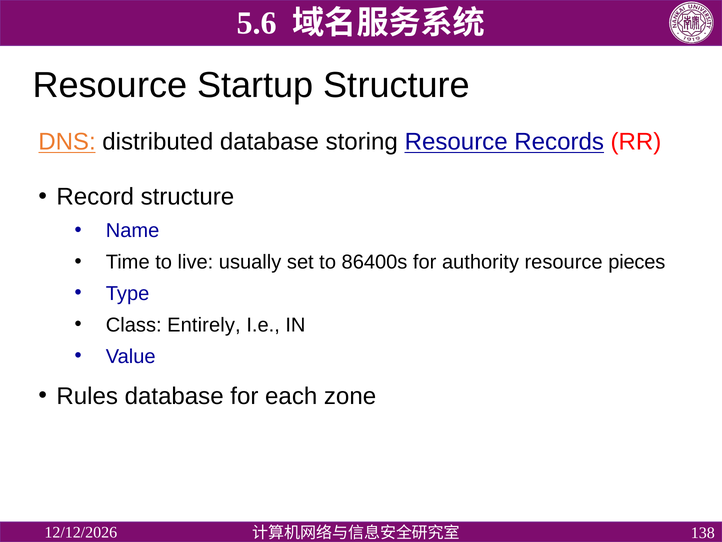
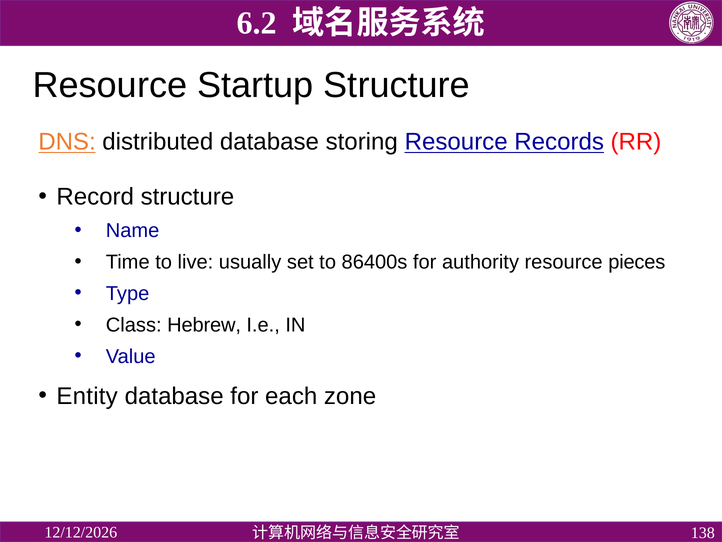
5.6: 5.6 -> 6.2
Entirely: Entirely -> Hebrew
Rules: Rules -> Entity
